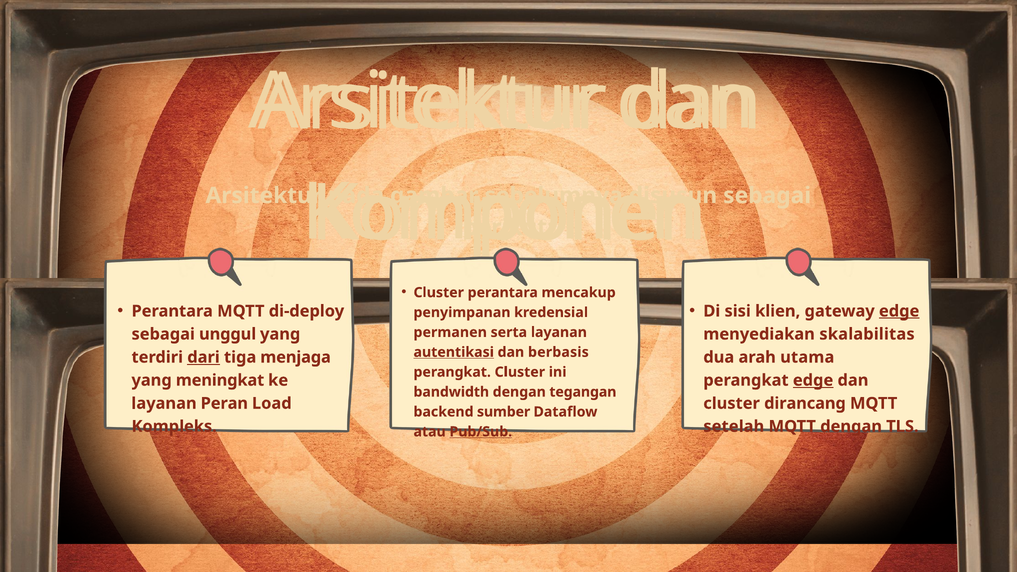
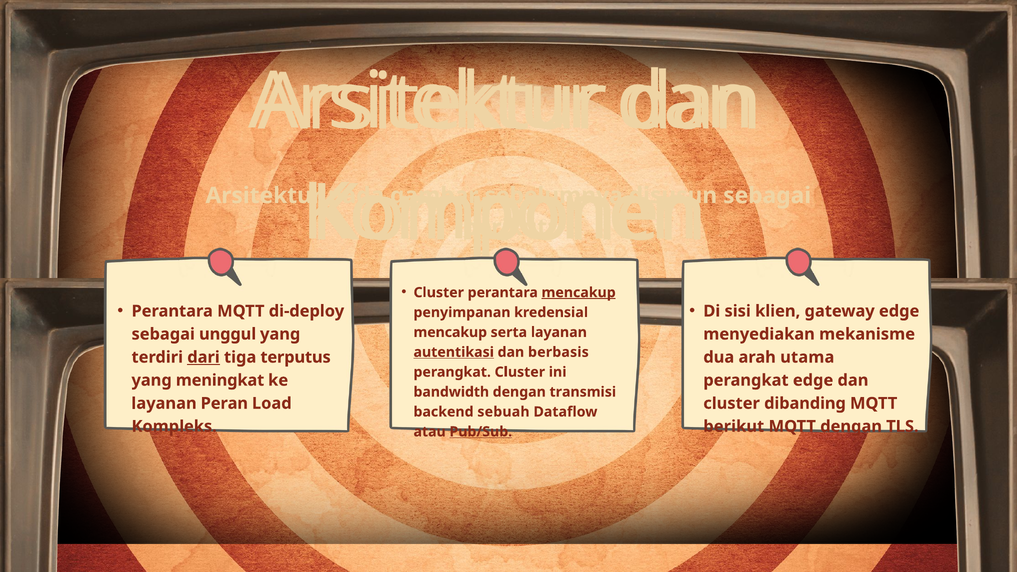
mencakup at (579, 293) underline: none -> present
edge at (899, 311) underline: present -> none
permanen at (450, 332): permanen -> mencakup
skalabilitas: skalabilitas -> mekanisme
menjaga: menjaga -> terputus
edge at (813, 380) underline: present -> none
tegangan: tegangan -> transmisi
dirancang: dirancang -> dibanding
sumber: sumber -> sebuah
setelah at (734, 426): setelah -> berikut
